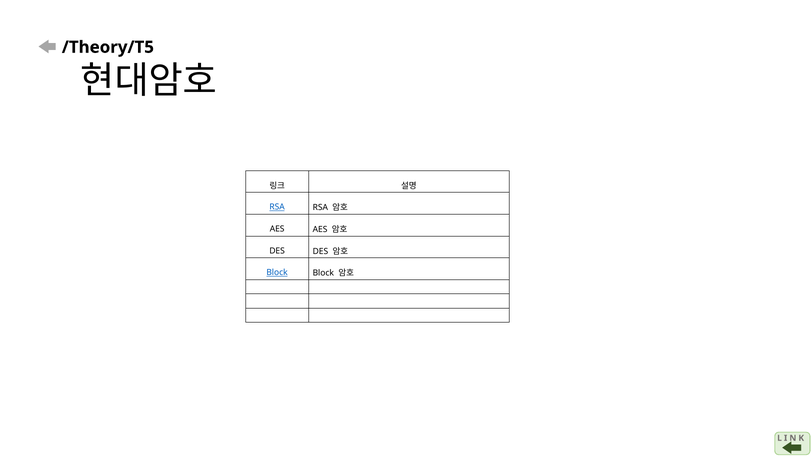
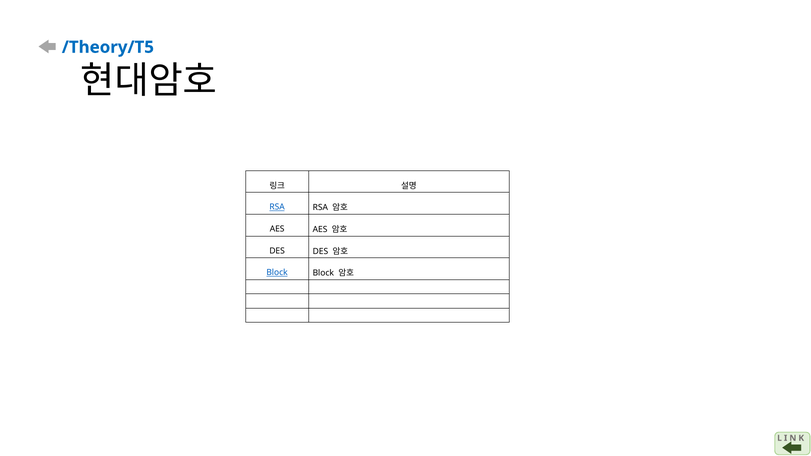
/Theory/T5 colour: black -> blue
